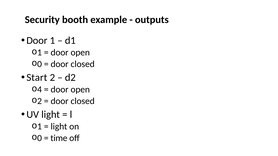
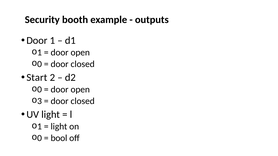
4 at (40, 90): 4 -> 0
2 at (40, 101): 2 -> 3
time: time -> bool
